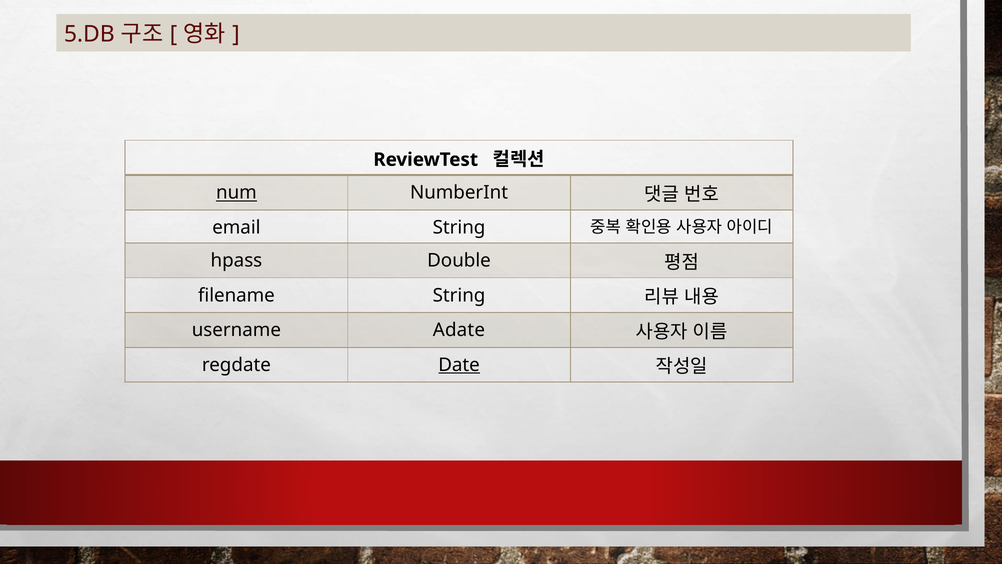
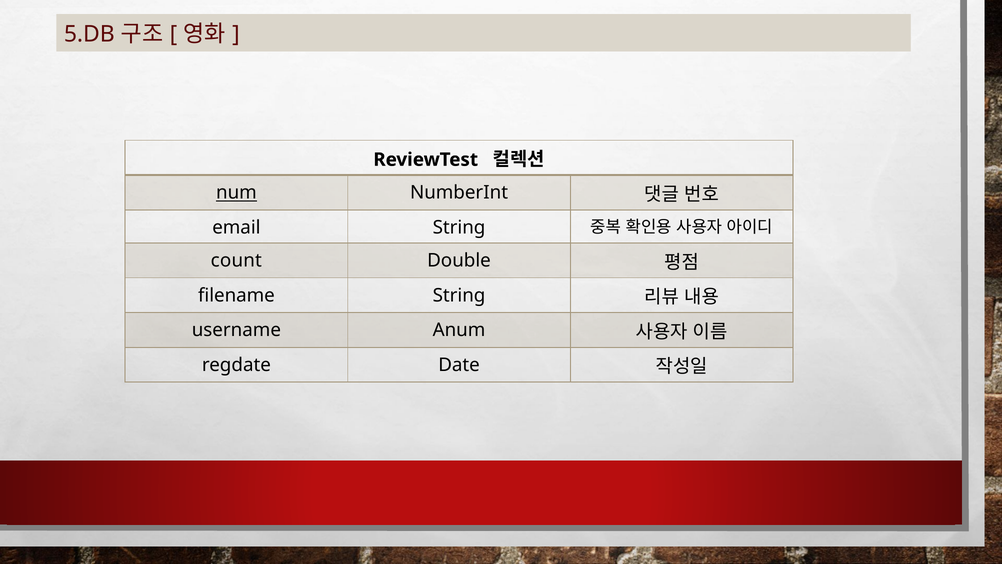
hpass: hpass -> count
Adate: Adate -> Anum
Date underline: present -> none
